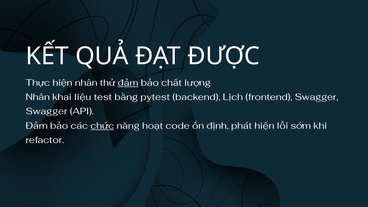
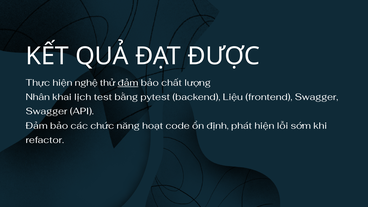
hiện nhân: nhân -> nghệ
liệu: liệu -> lịch
Lịch: Lịch -> Liệu
chức underline: present -> none
